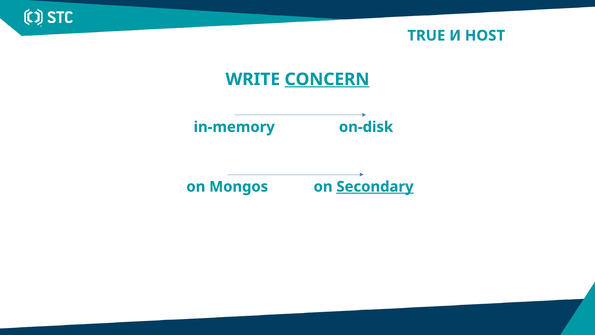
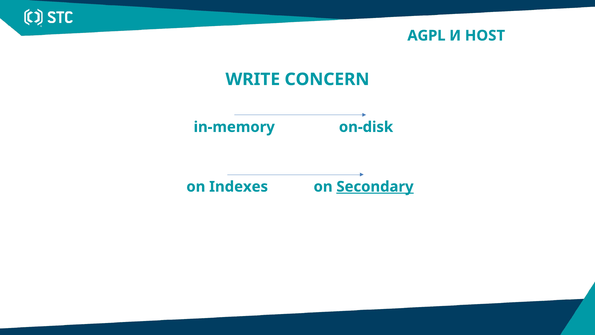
TRUE: TRUE -> AGPL
CONCERN underline: present -> none
Mongos: Mongos -> Indexes
